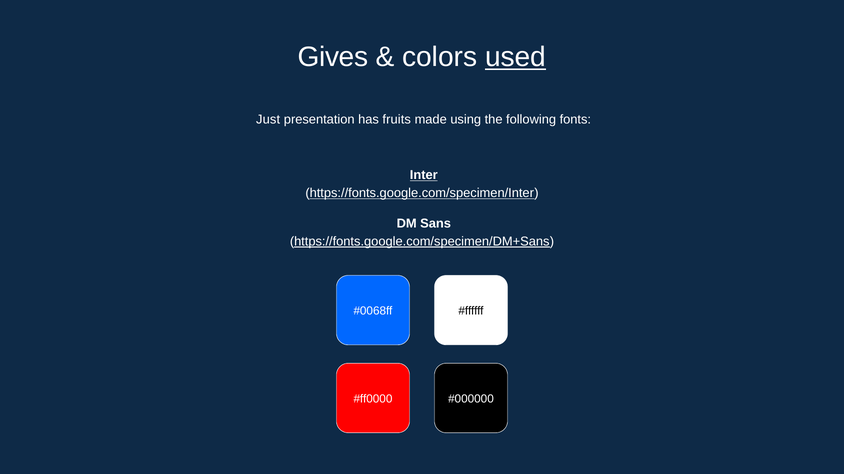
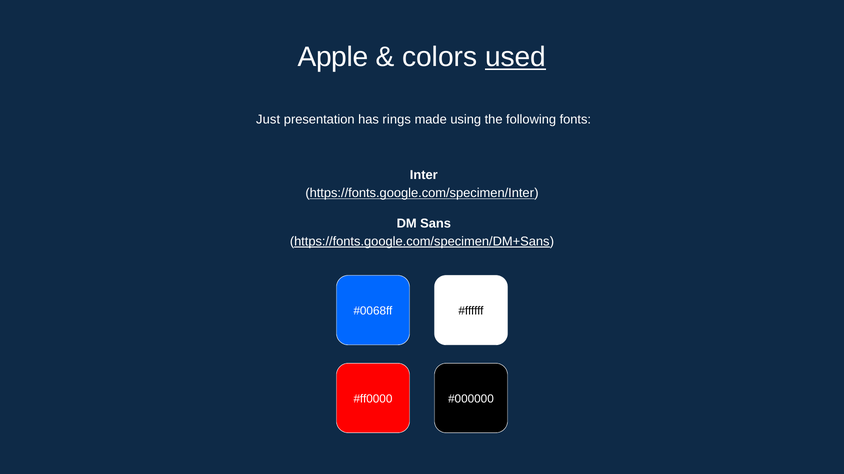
Gives: Gives -> Apple
fruits: fruits -> rings
Inter underline: present -> none
